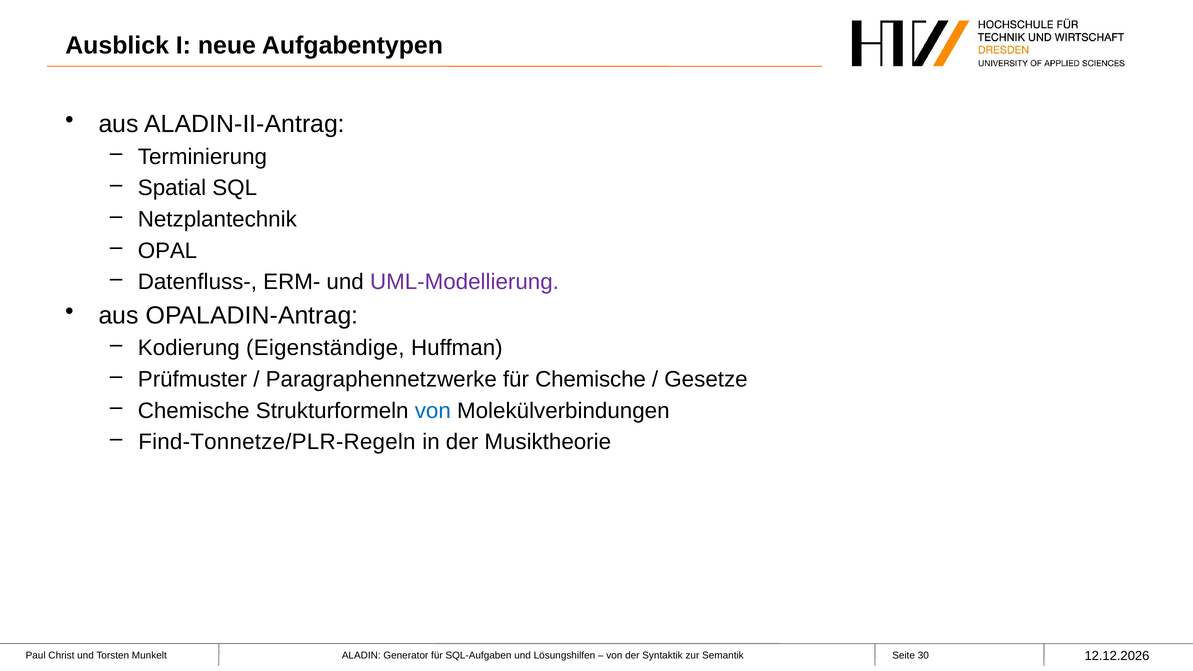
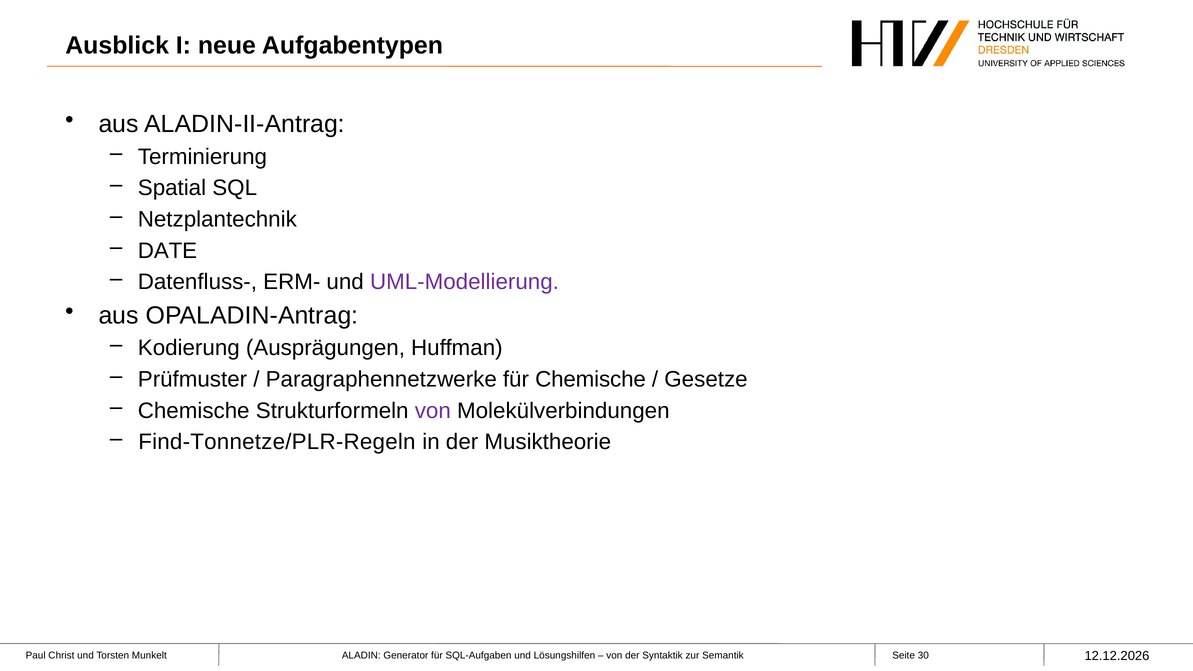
OPAL: OPAL -> DATE
Eigenständige: Eigenständige -> Ausprägungen
von at (433, 411) colour: blue -> purple
